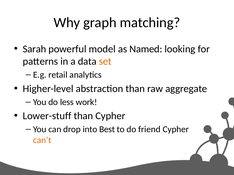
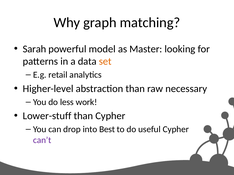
Named: Named -> Master
aggregate: aggregate -> necessary
friend: friend -> useful
can’t colour: orange -> purple
